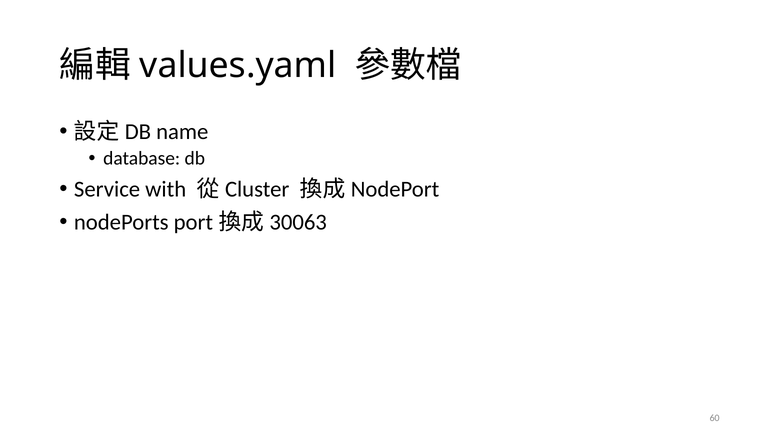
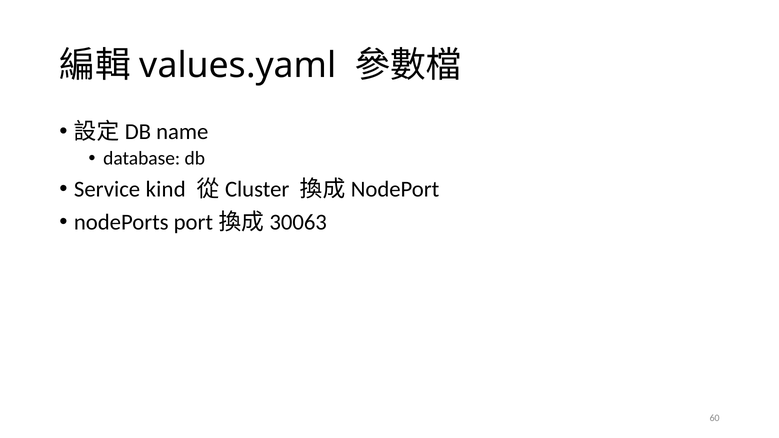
with: with -> kind
